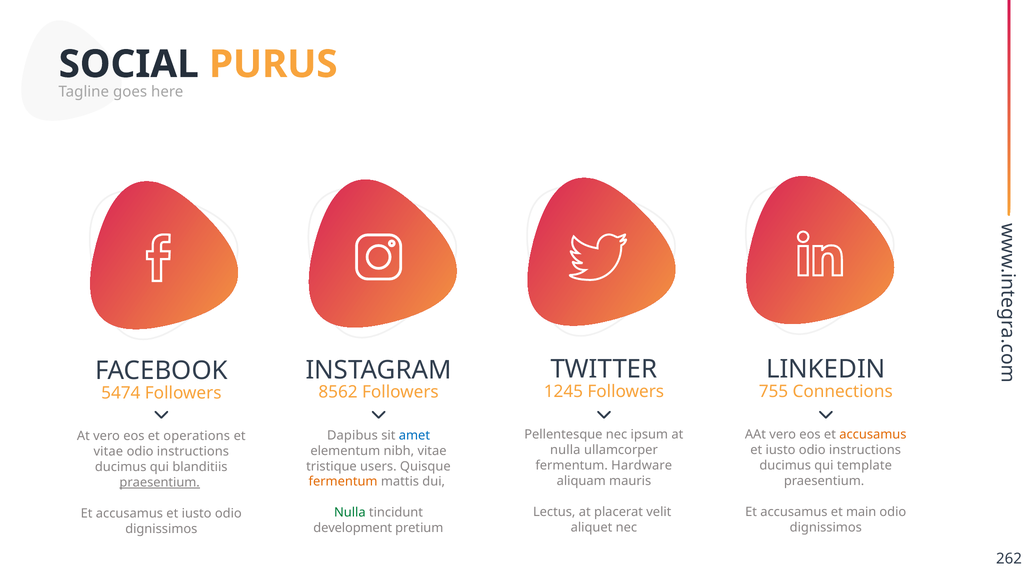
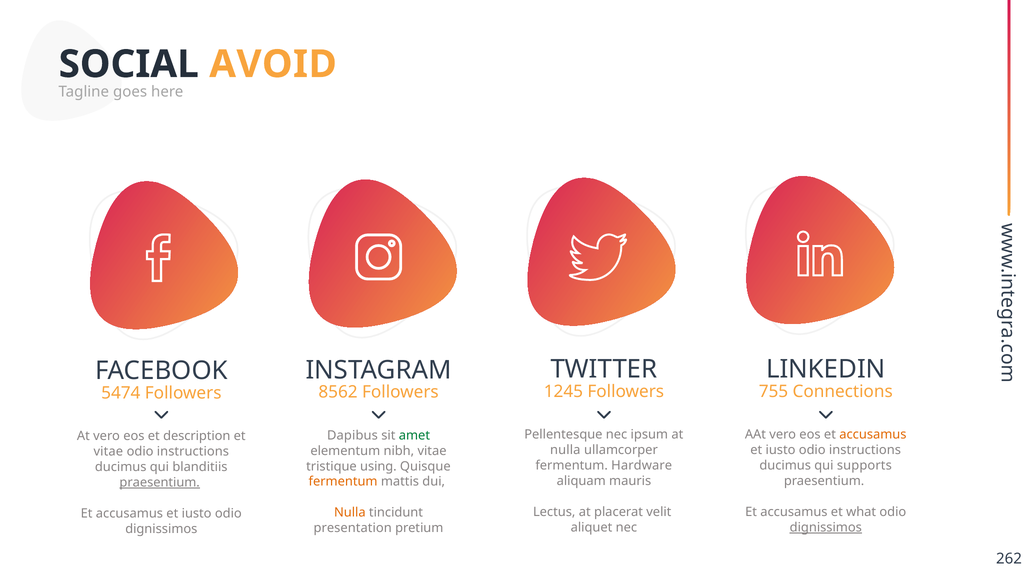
PURUS: PURUS -> AVOID
amet colour: blue -> green
operations: operations -> description
template: template -> supports
users: users -> using
main: main -> what
Nulla at (350, 513) colour: green -> orange
dignissimos at (826, 528) underline: none -> present
development: development -> presentation
